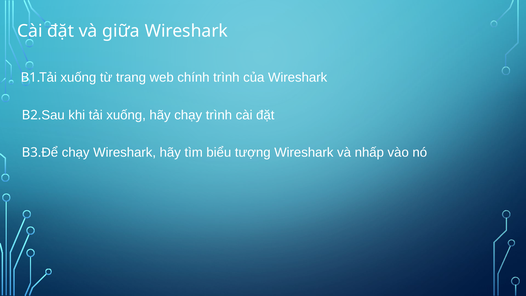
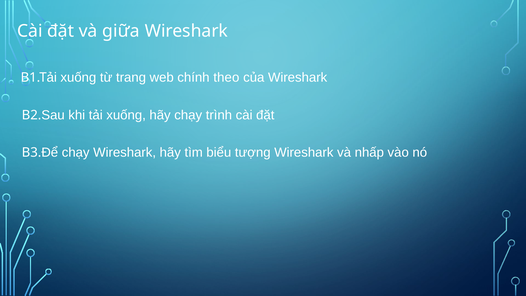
chính trình: trình -> theo
